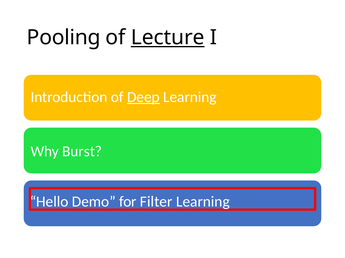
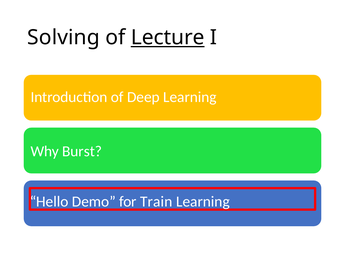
Pooling: Pooling -> Solving
Deep underline: present -> none
Filter: Filter -> Train
